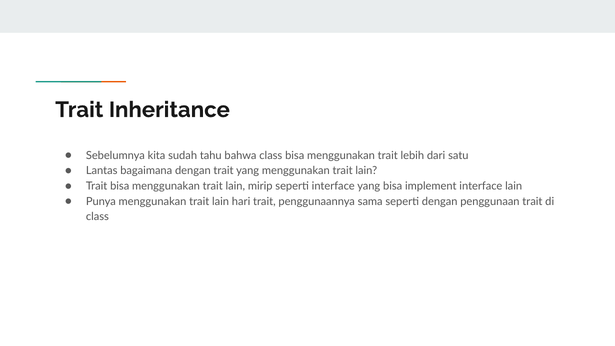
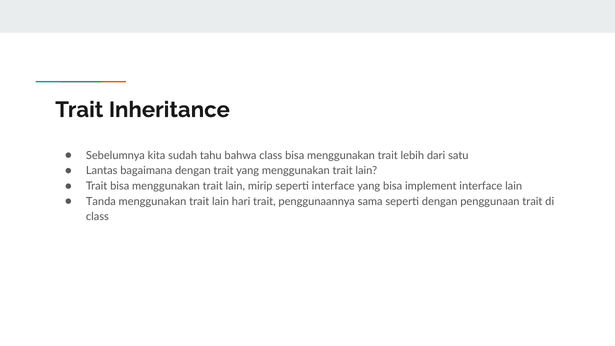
Punya: Punya -> Tanda
